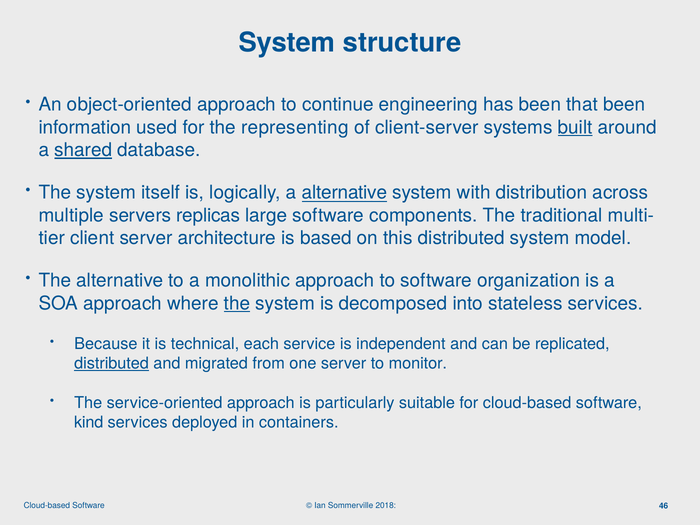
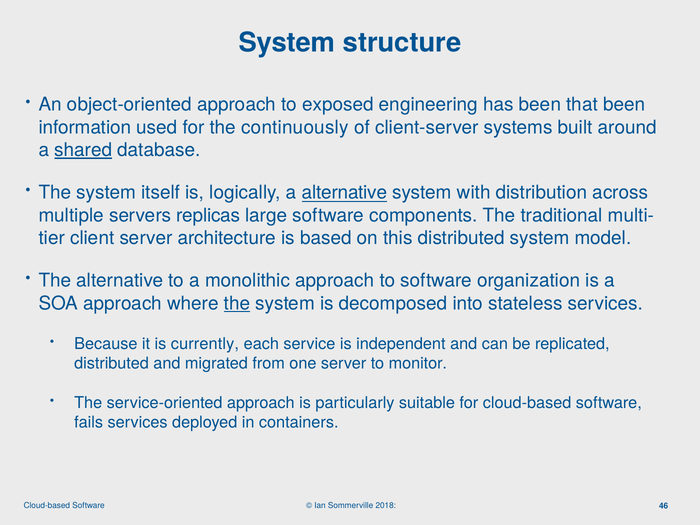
continue: continue -> exposed
representing: representing -> continuously
built underline: present -> none
technical: technical -> currently
distributed at (112, 364) underline: present -> none
kind: kind -> fails
